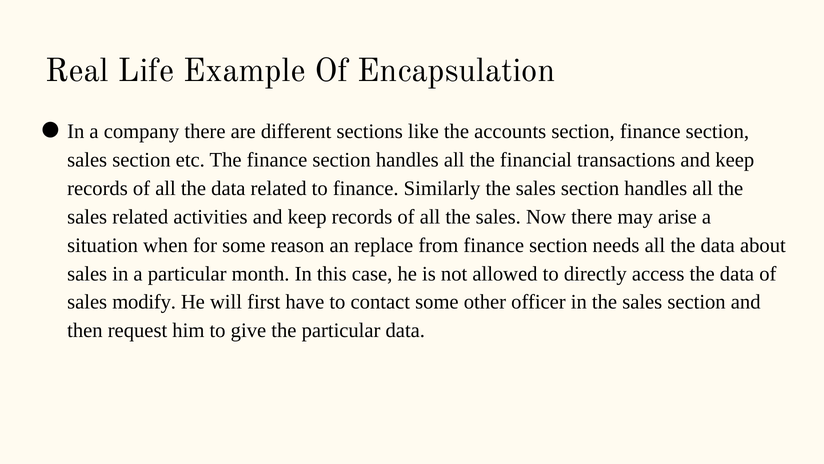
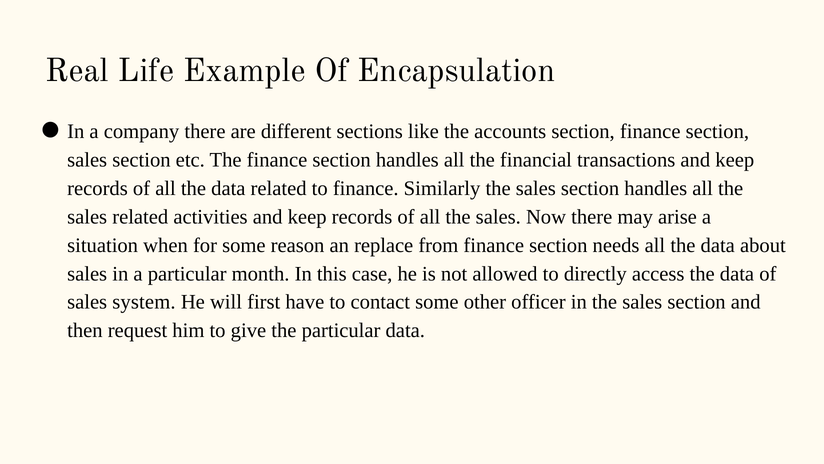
modify: modify -> system
